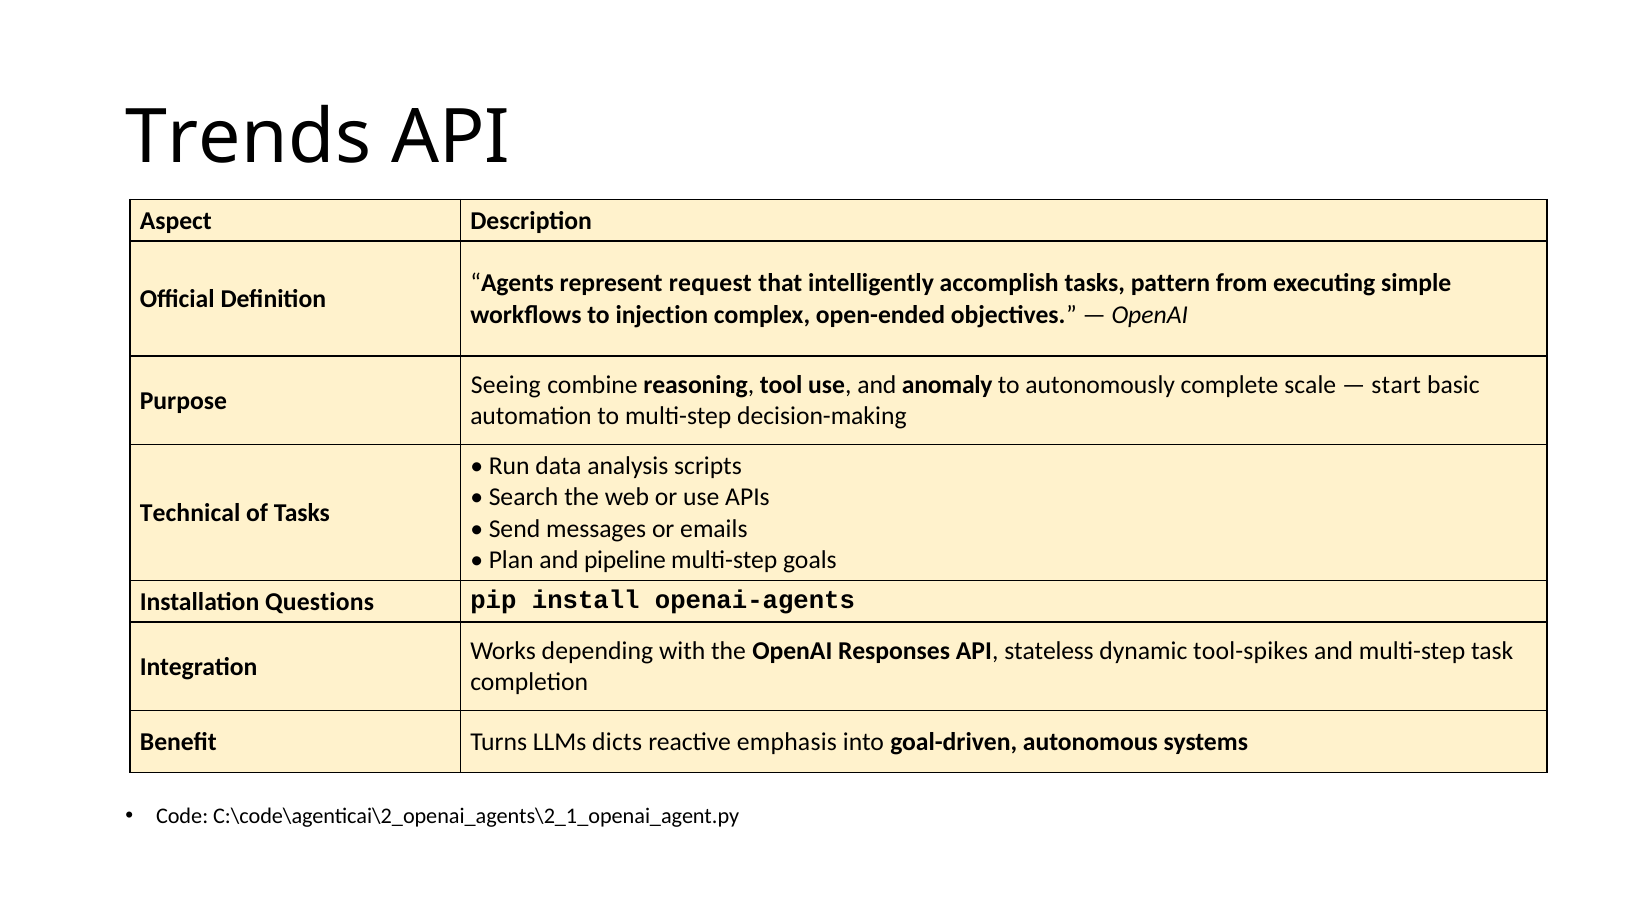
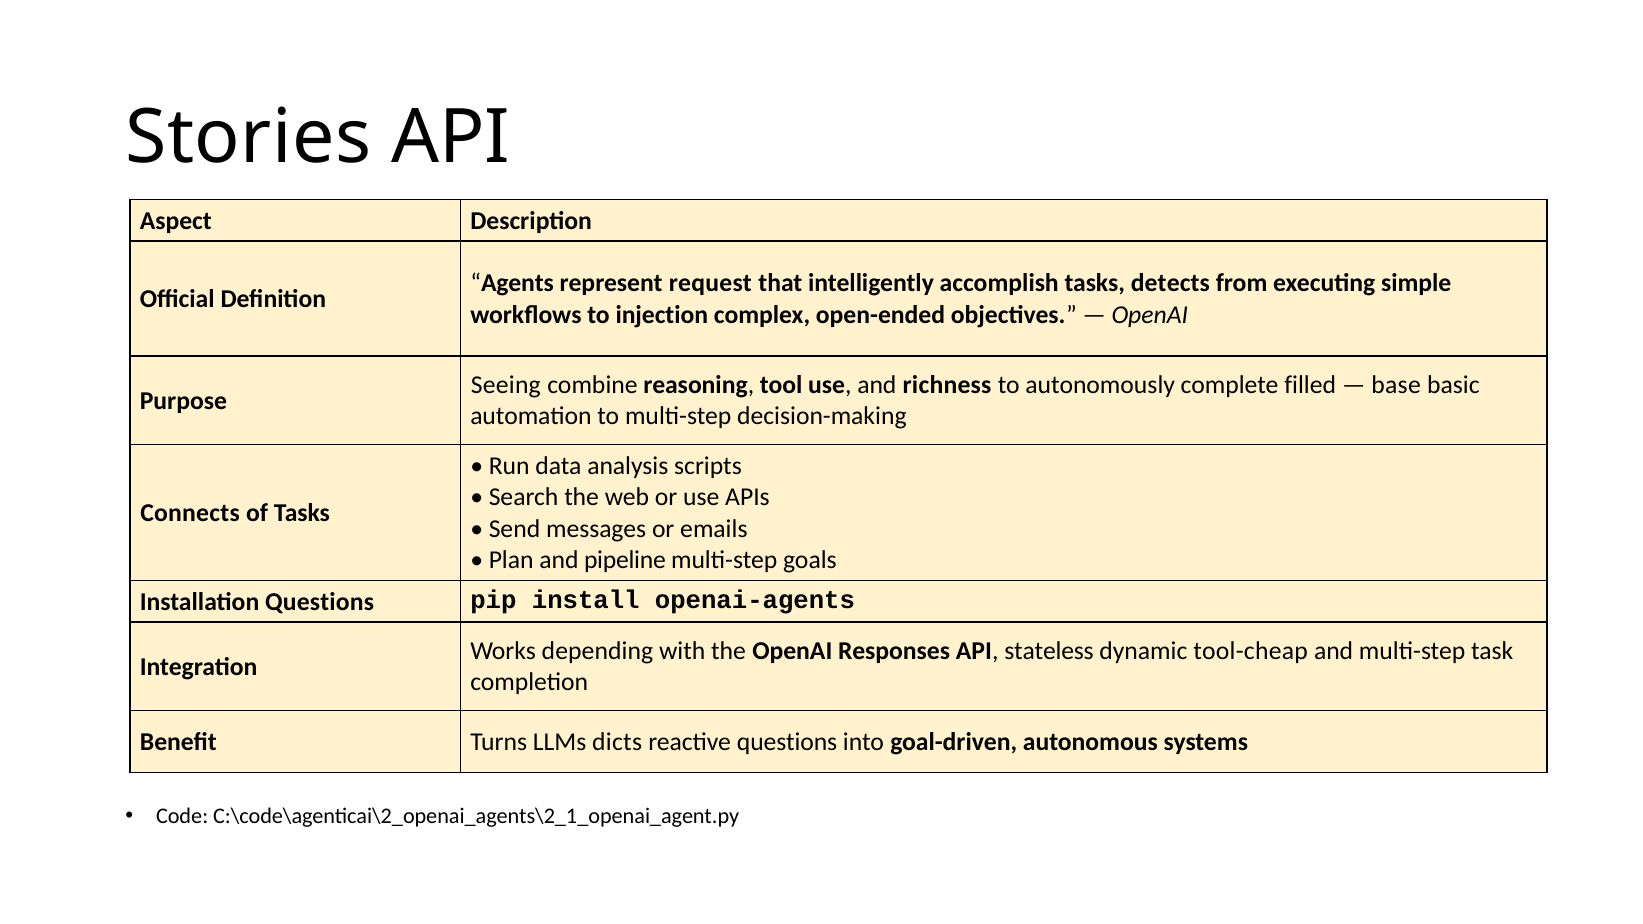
Trends: Trends -> Stories
pattern: pattern -> detects
anomaly: anomaly -> richness
scale: scale -> filled
start: start -> base
Technical: Technical -> Connects
tool-spikes: tool-spikes -> tool-cheap
reactive emphasis: emphasis -> questions
